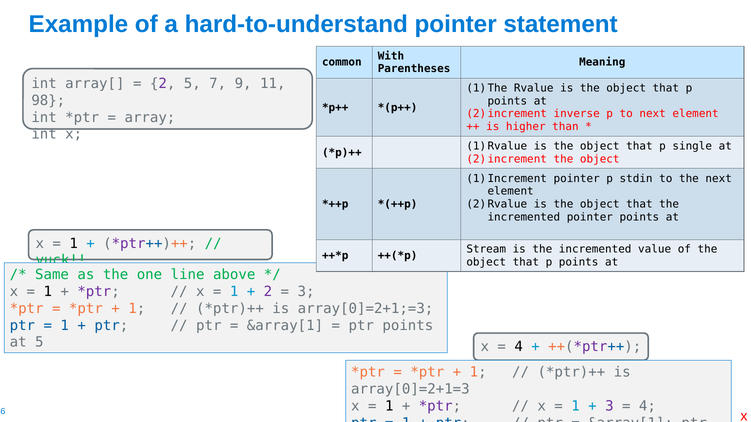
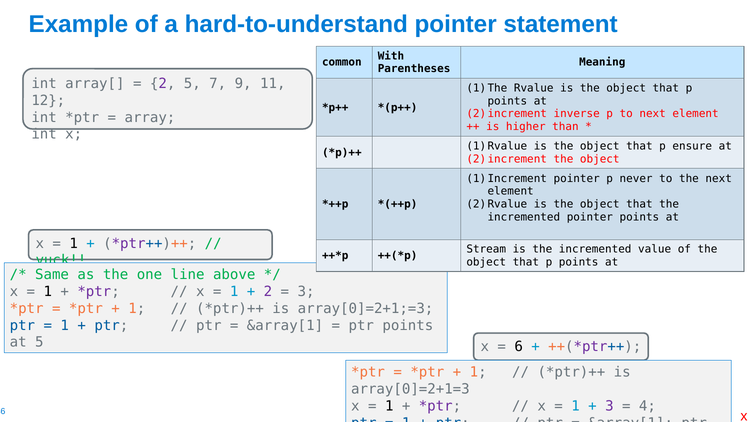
98: 98 -> 12
single: single -> ensure
stdin: stdin -> never
4 at (519, 347): 4 -> 6
